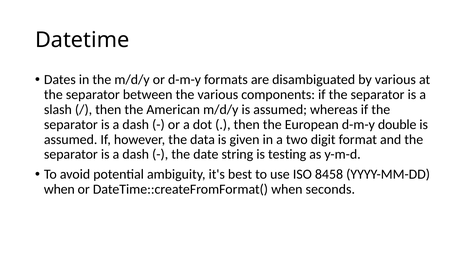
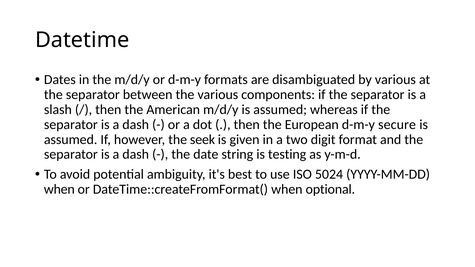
double: double -> secure
data: data -> seek
8458: 8458 -> 5024
seconds: seconds -> optional
